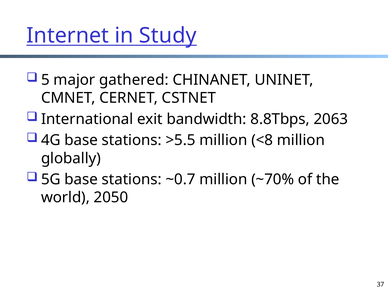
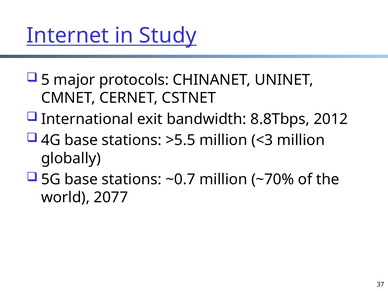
gathered: gathered -> protocols
2063: 2063 -> 2012
<8: <8 -> <3
2050: 2050 -> 2077
